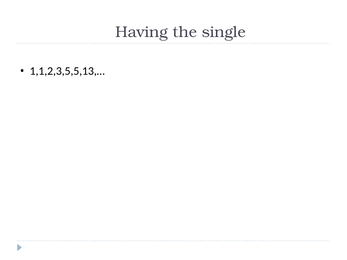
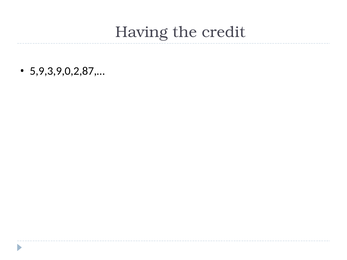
single: single -> credit
1,1,2,3,5,5,13,…: 1,1,2,3,5,5,13,… -> 5,9,3,9,0,2,87,…
